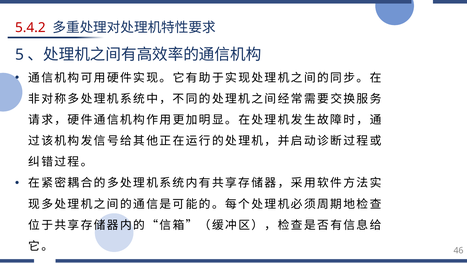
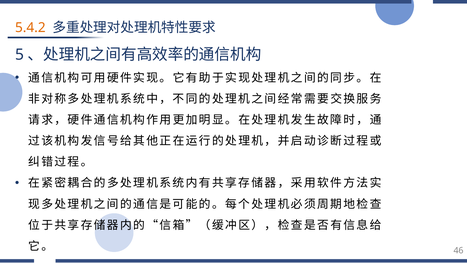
5.4.2 colour: red -> orange
